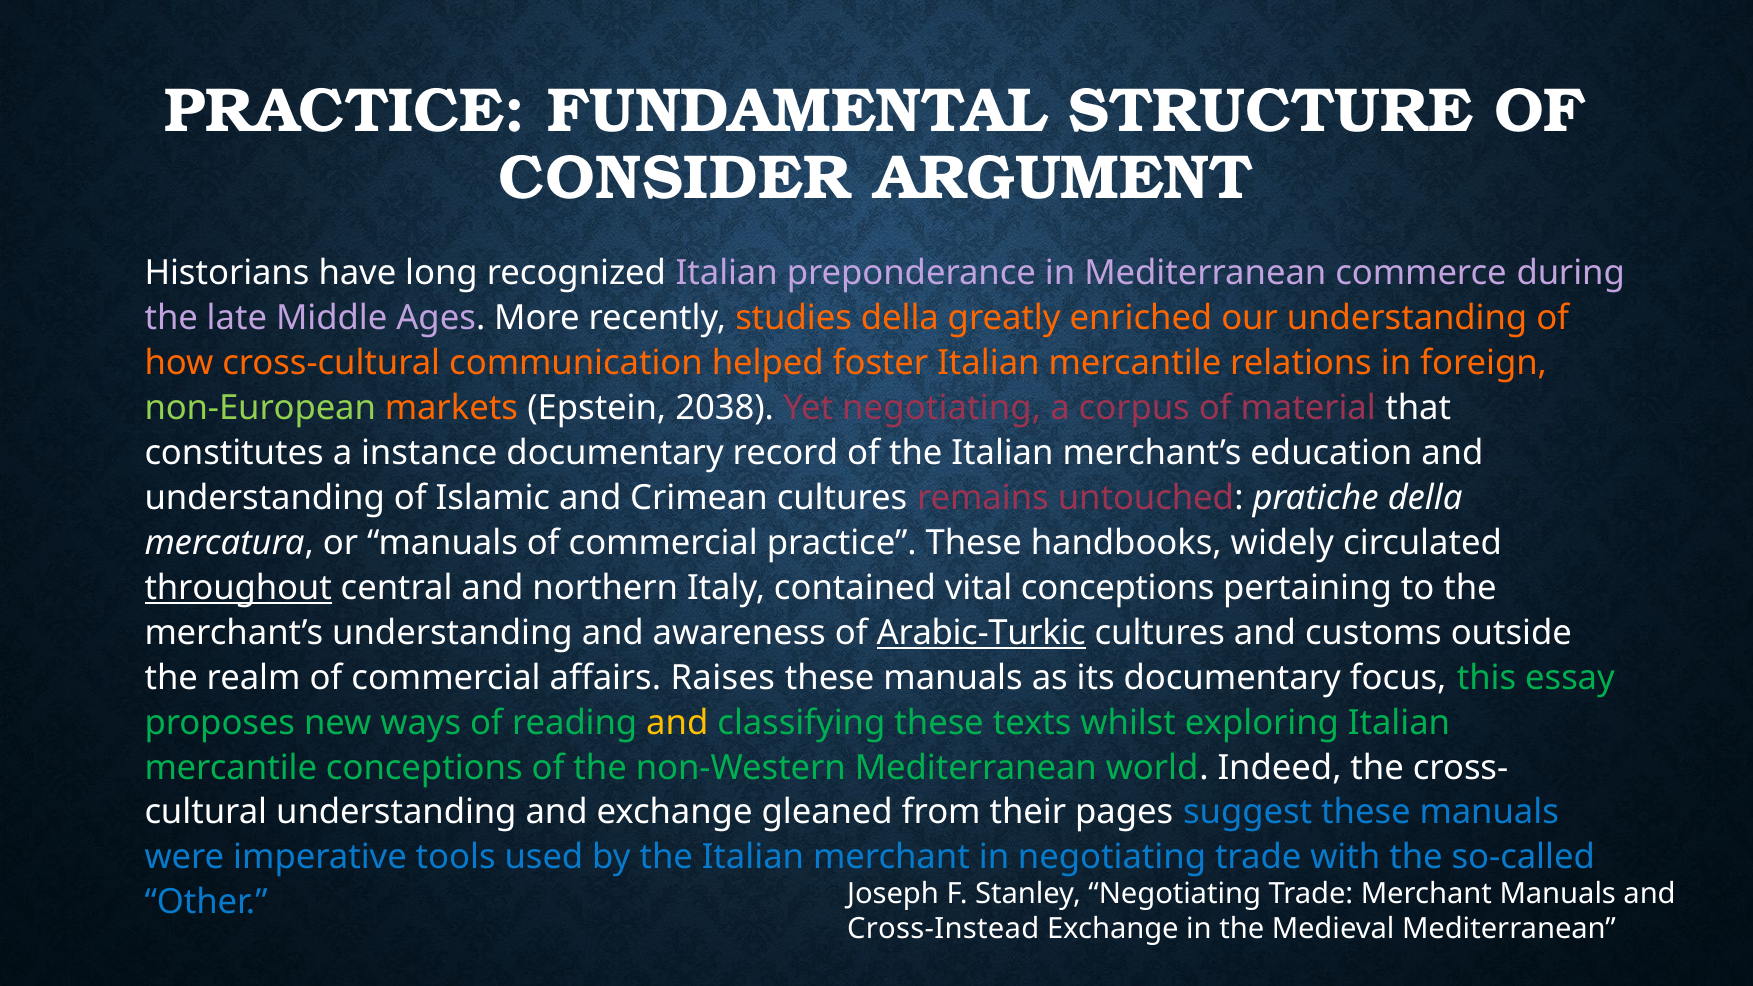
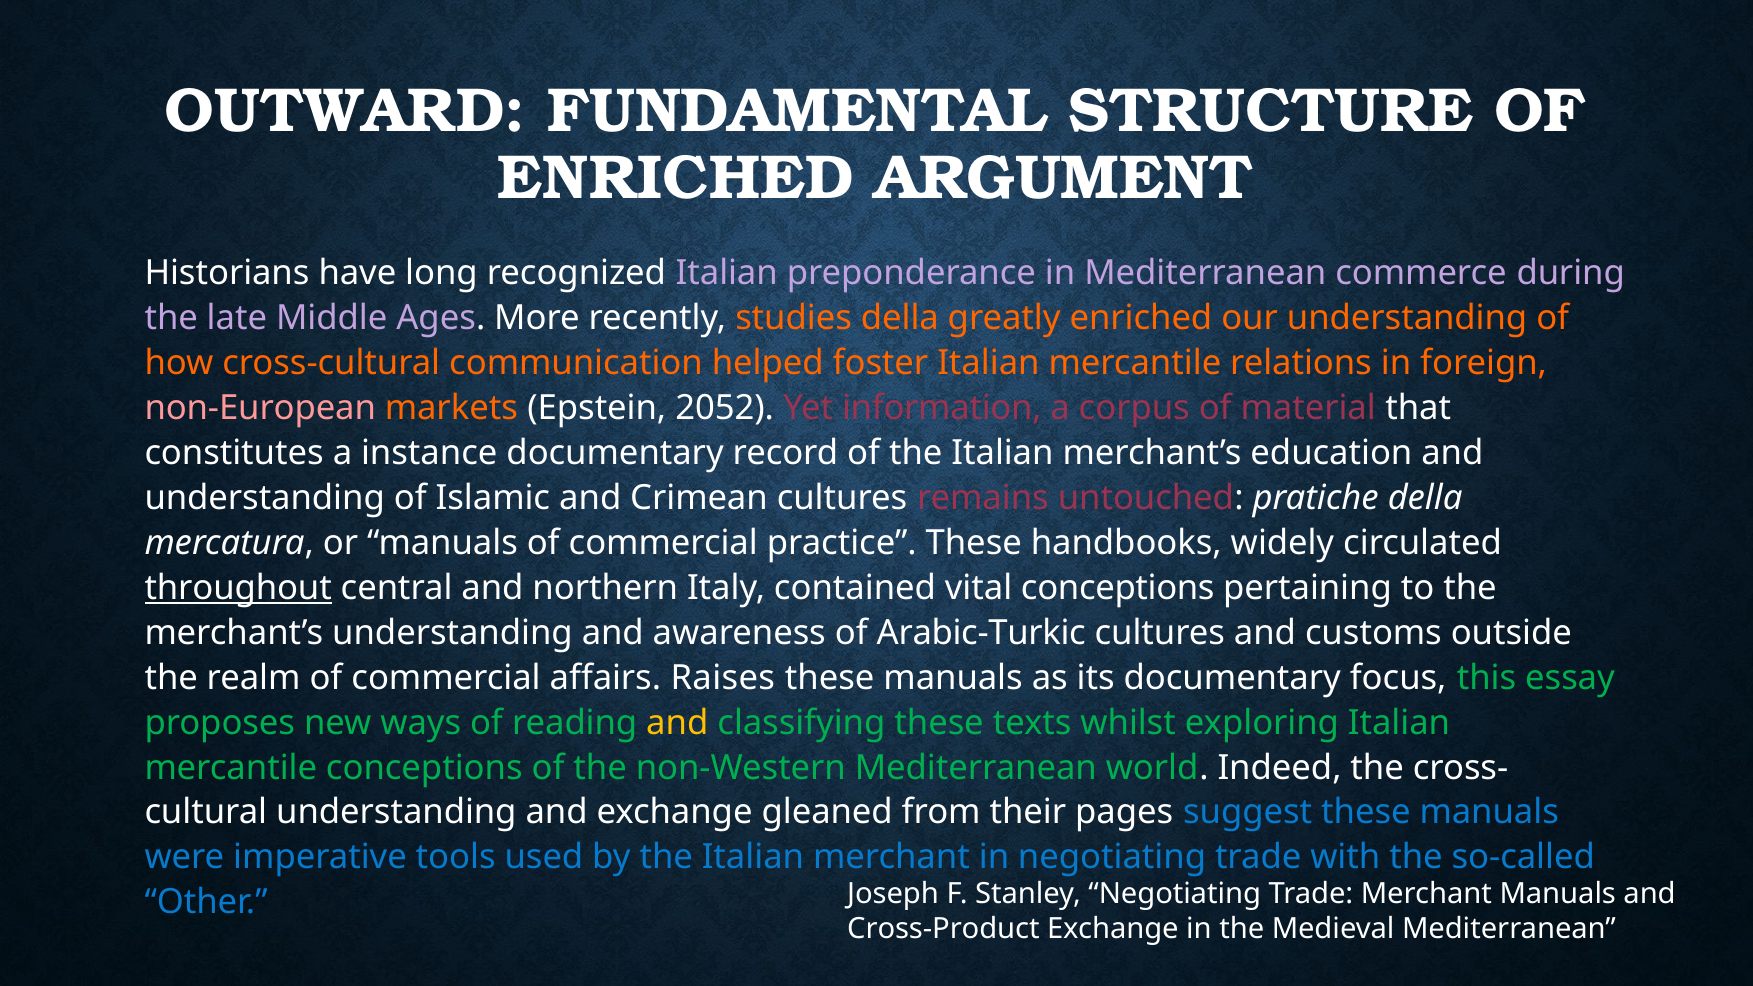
PRACTICE at (345, 111): PRACTICE -> OUTWARD
CONSIDER at (676, 178): CONSIDER -> ENRICHED
non-European colour: light green -> pink
2038: 2038 -> 2052
Yet negotiating: negotiating -> information
Arabic-Turkic underline: present -> none
Cross-Instead: Cross-Instead -> Cross-Product
